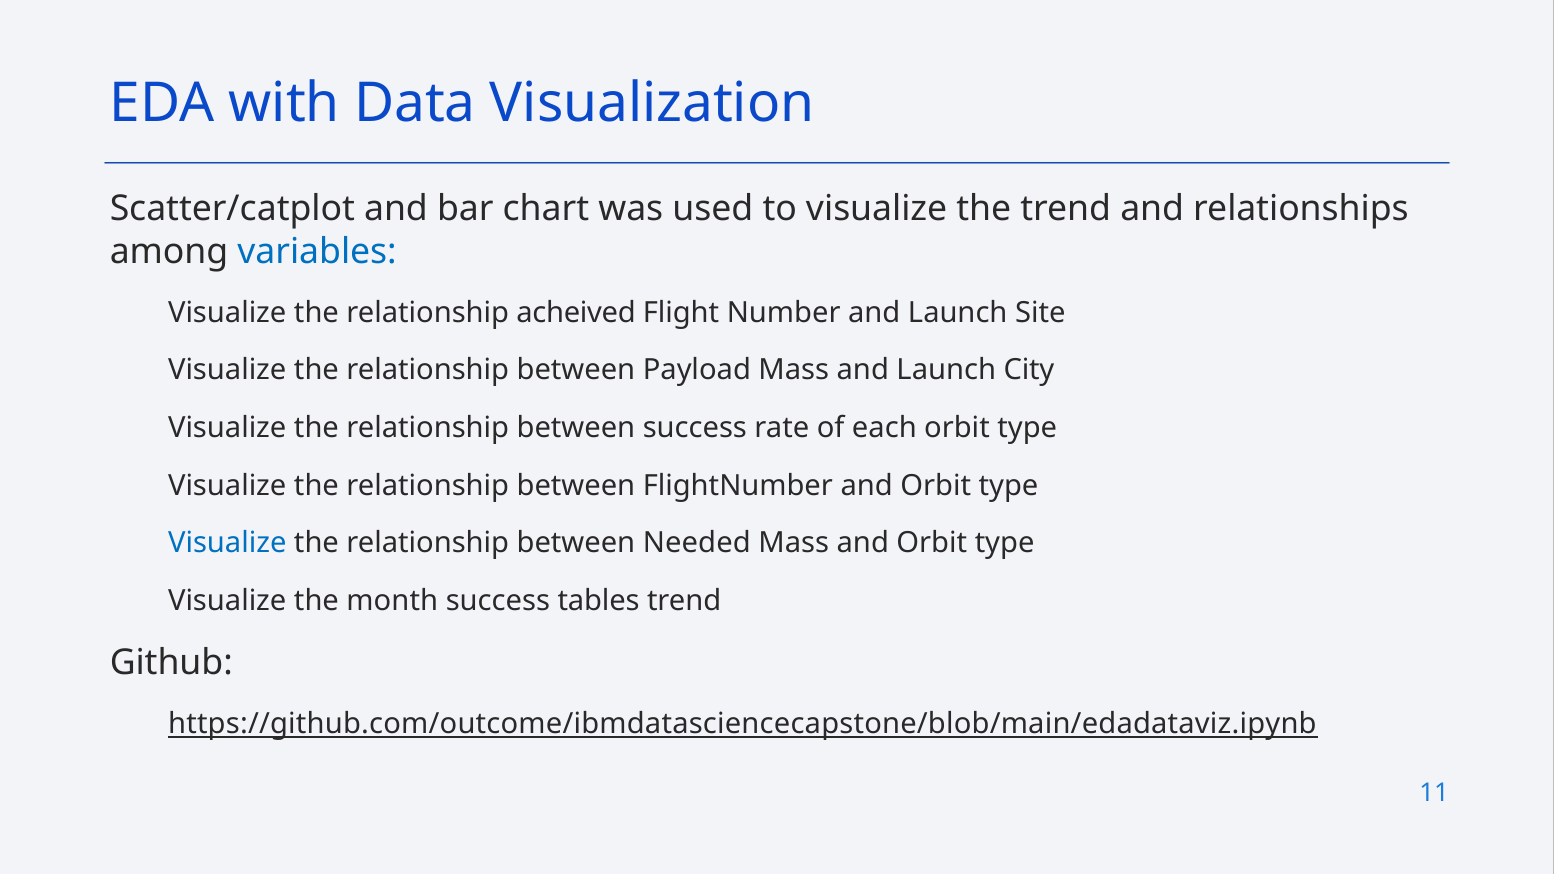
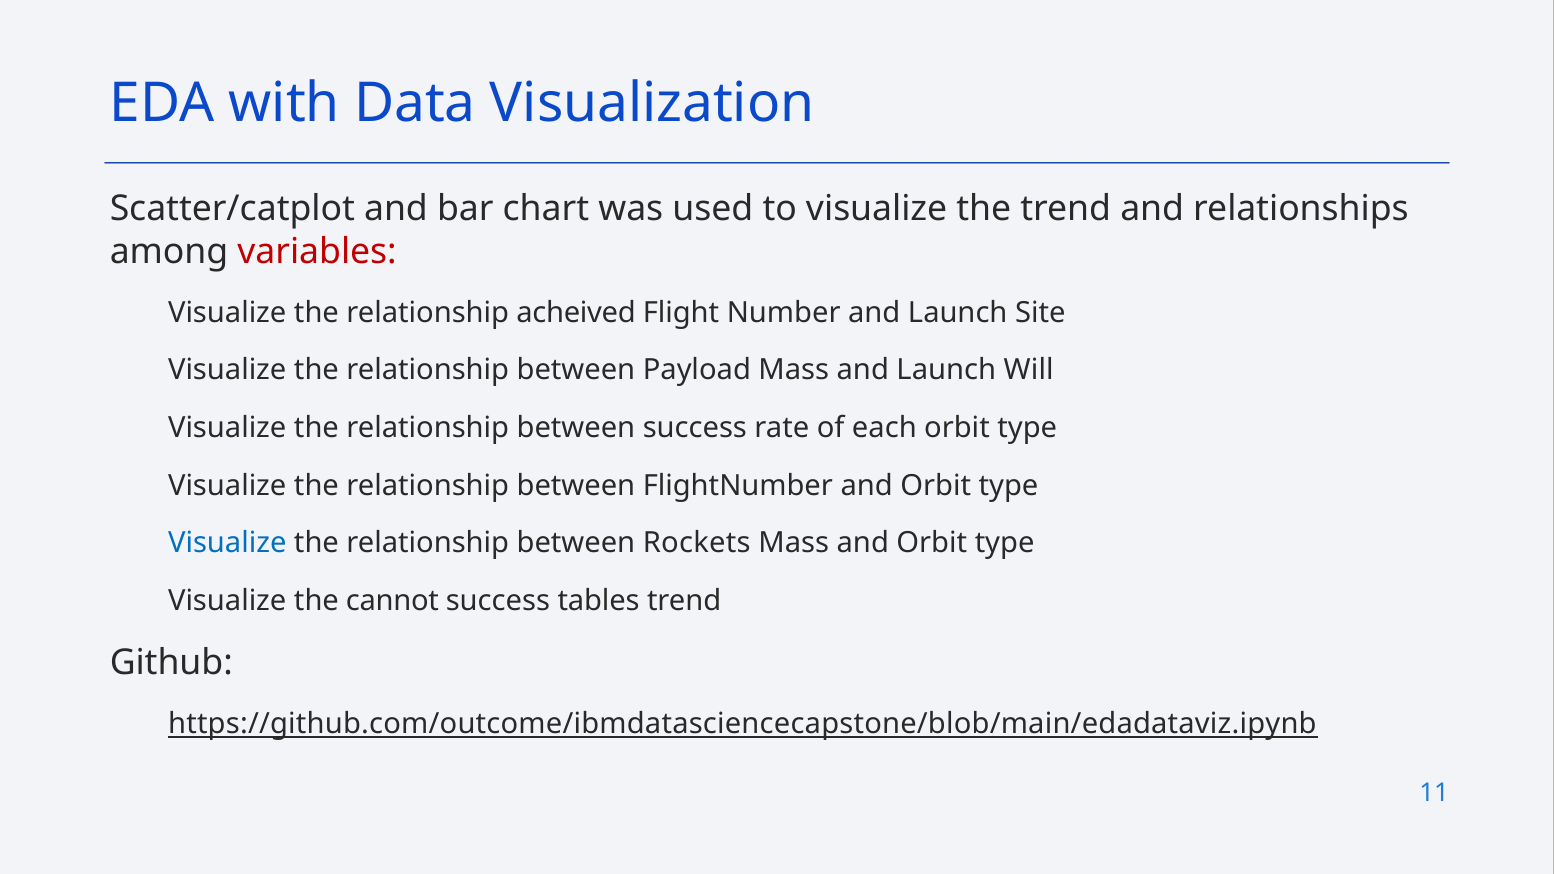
variables colour: blue -> red
City: City -> Will
Needed: Needed -> Rockets
month: month -> cannot
